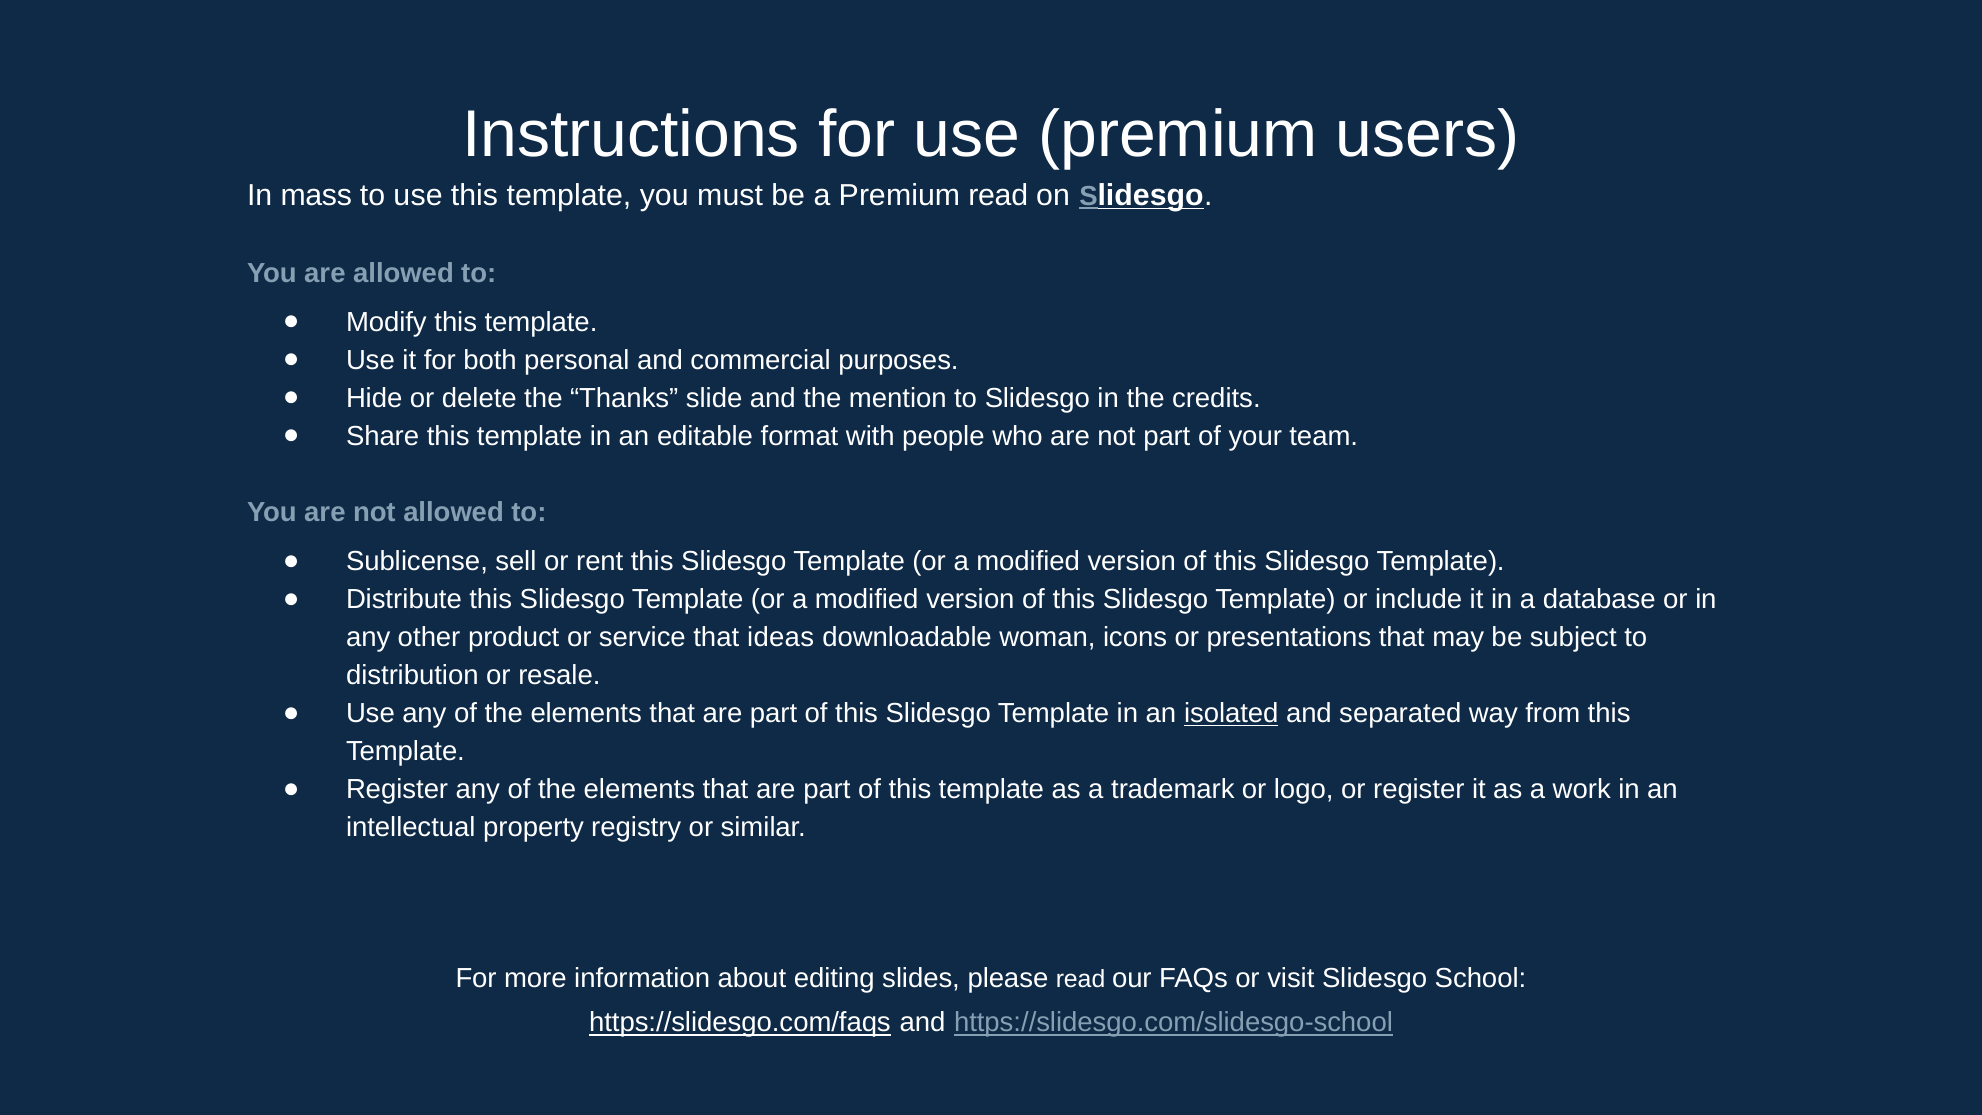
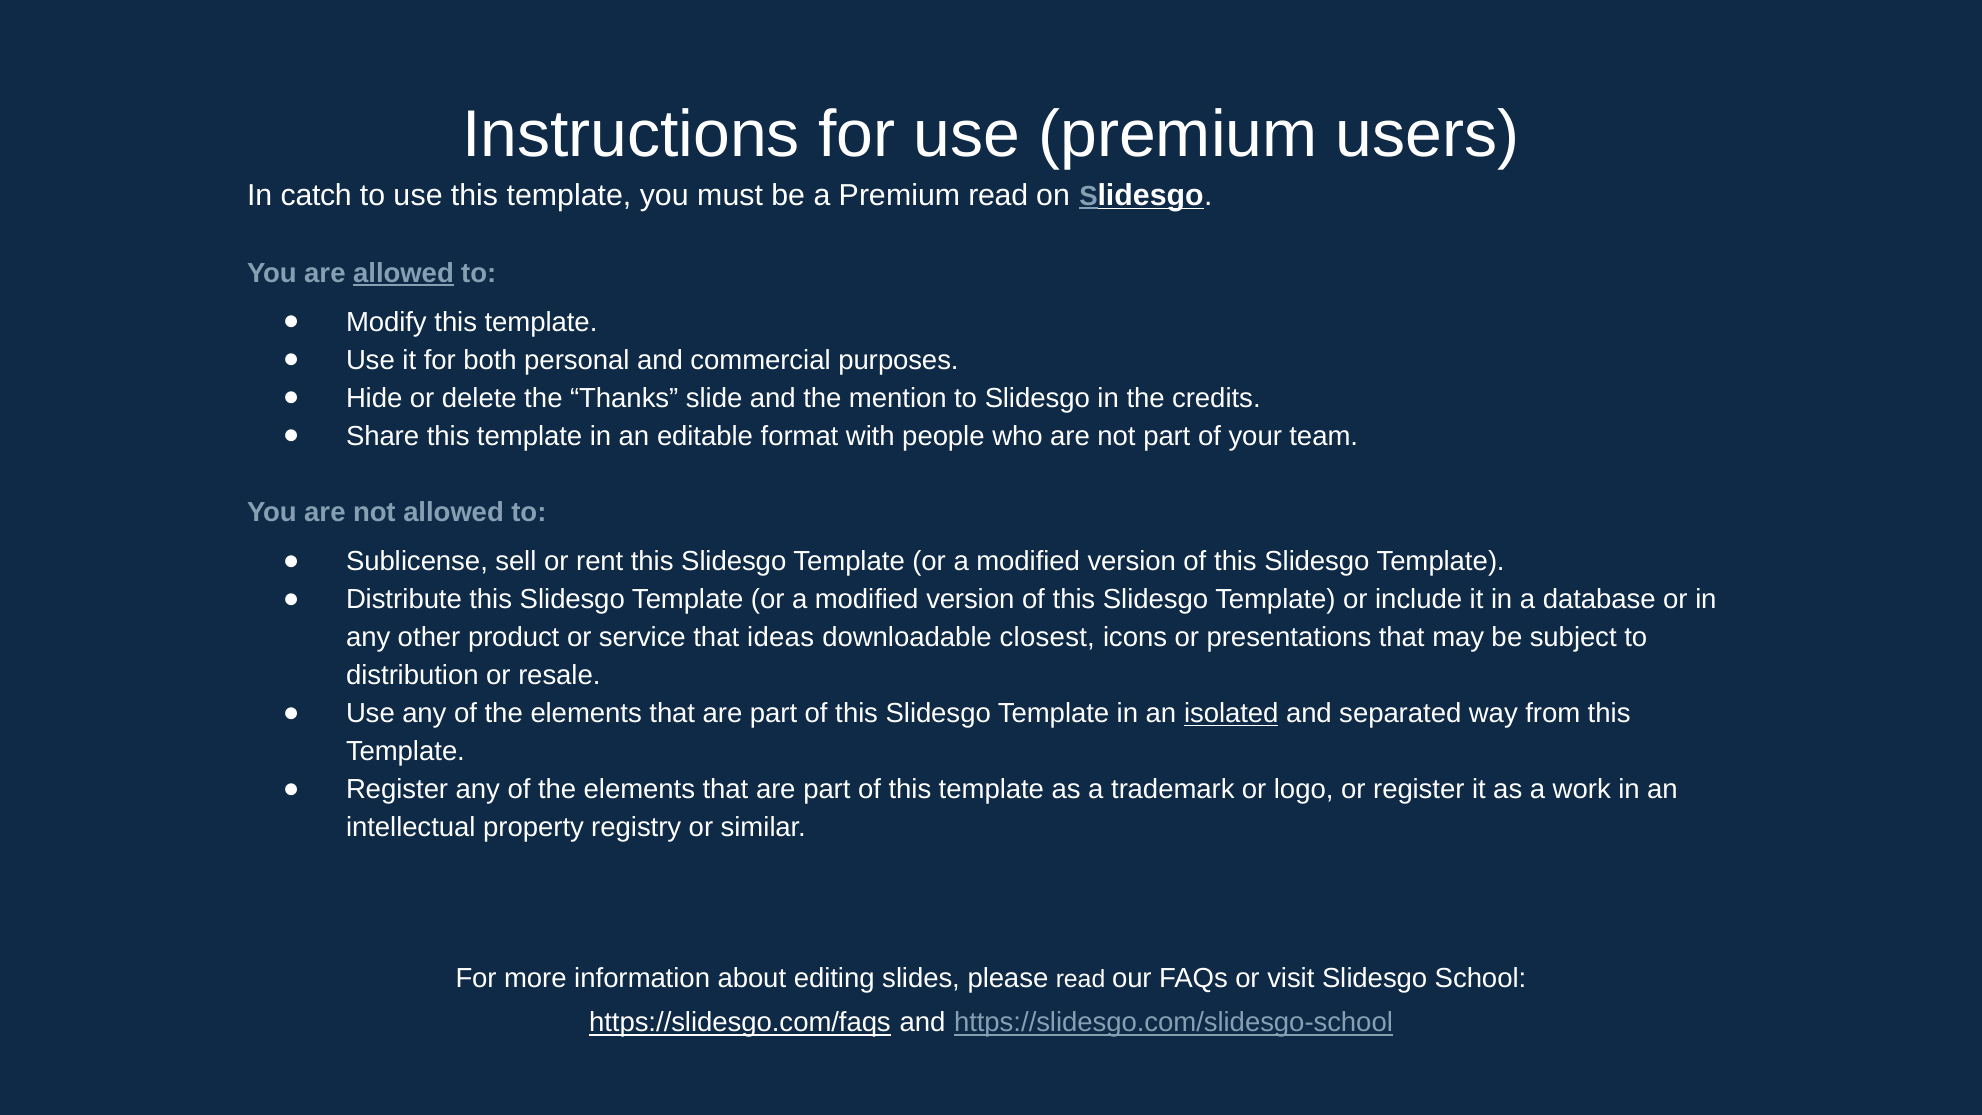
mass: mass -> catch
allowed at (403, 273) underline: none -> present
woman: woman -> closest
